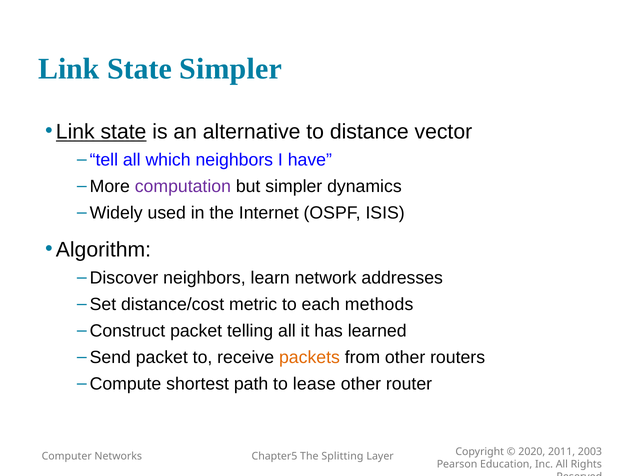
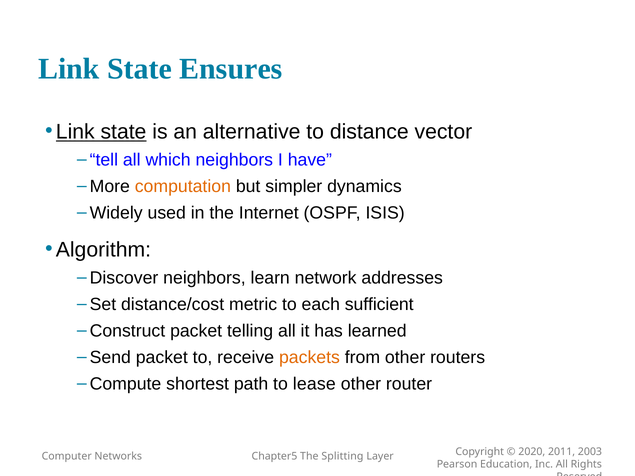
State Simpler: Simpler -> Ensures
computation colour: purple -> orange
methods: methods -> sufficient
